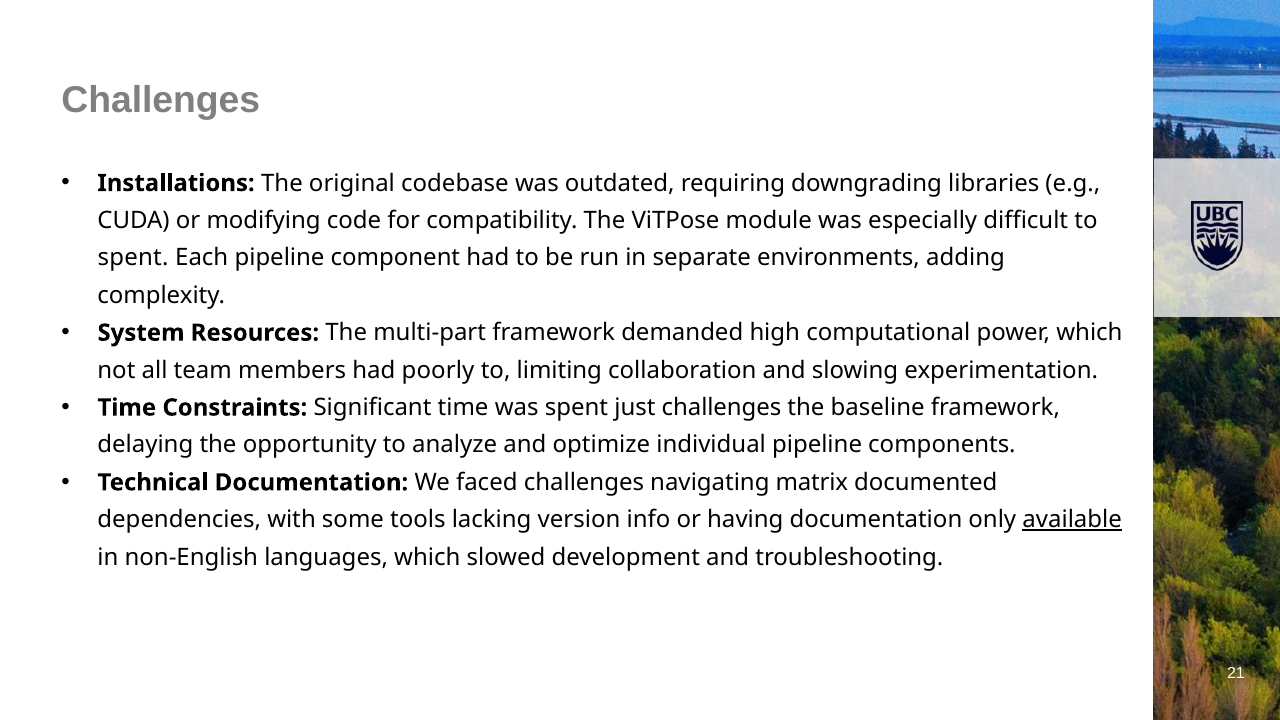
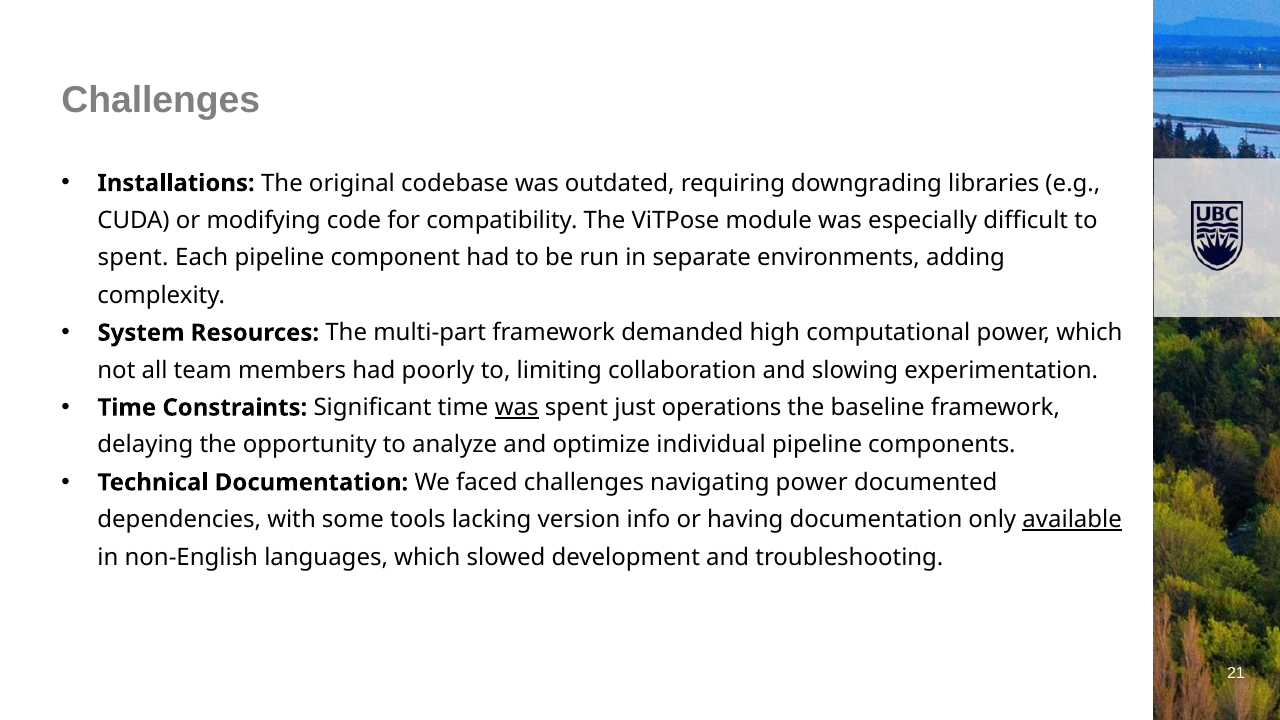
was at (517, 408) underline: none -> present
just challenges: challenges -> operations
navigating matrix: matrix -> power
